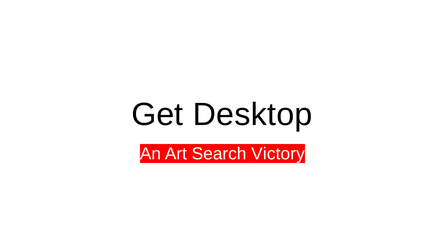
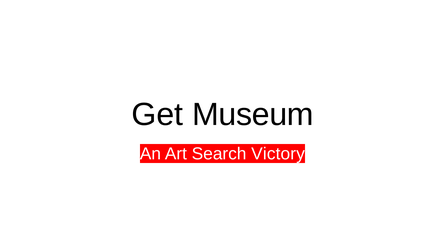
Desktop: Desktop -> Museum
